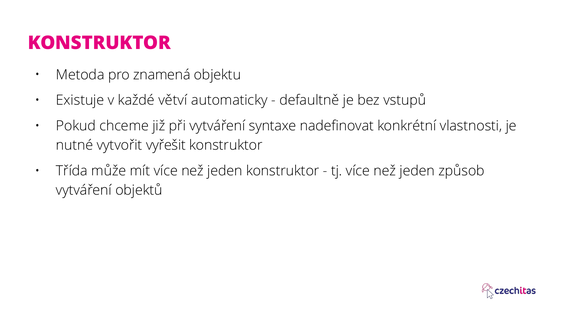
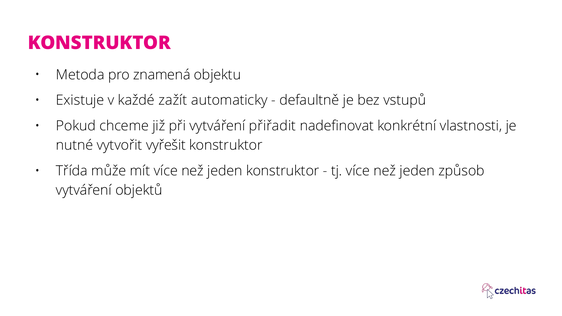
větví: větví -> zažít
syntaxe: syntaxe -> přiřadit
